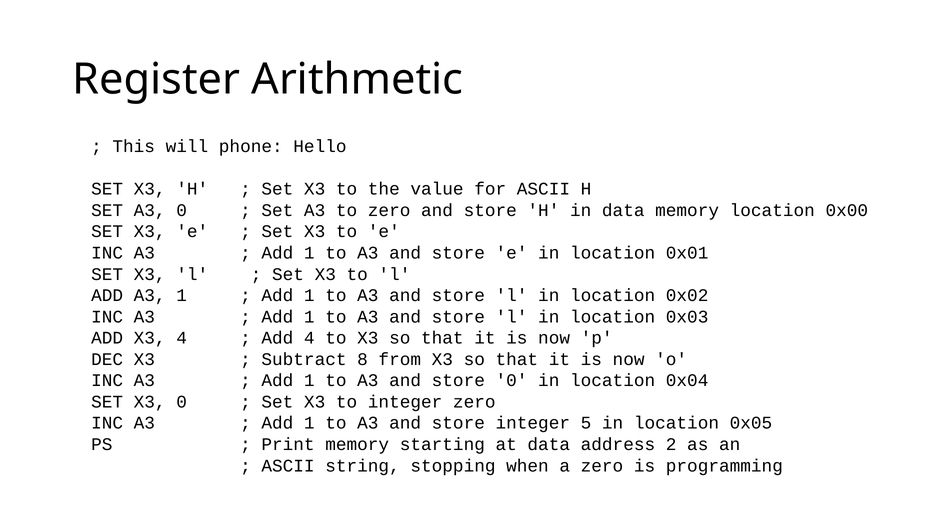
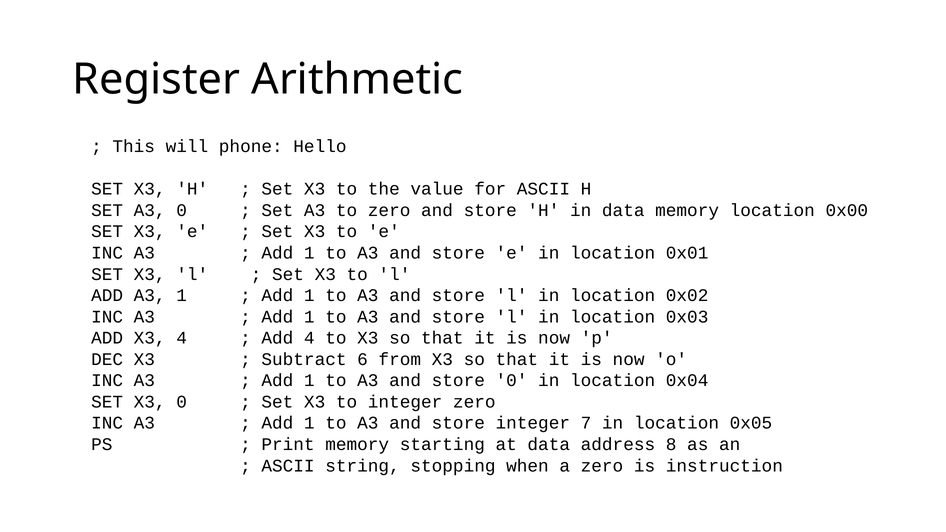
8: 8 -> 6
5: 5 -> 7
2: 2 -> 8
programming: programming -> instruction
